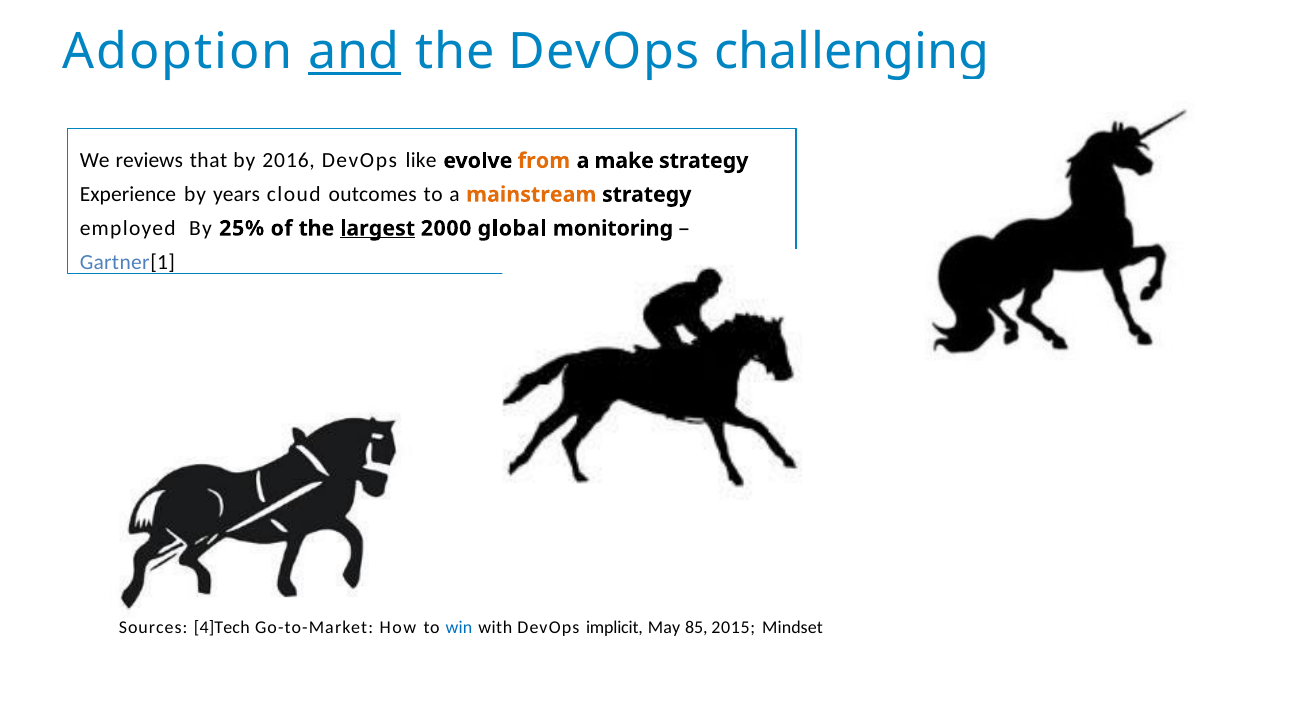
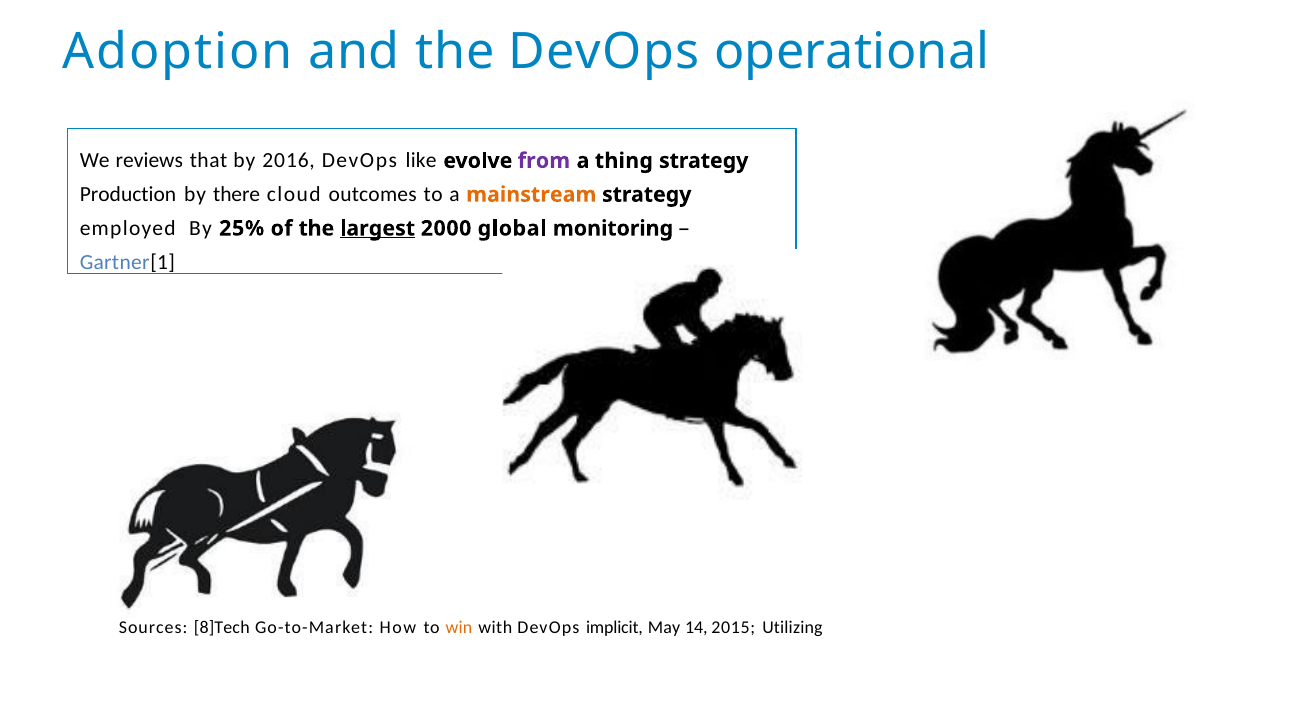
and underline: present -> none
challenging: challenging -> operational
from colour: orange -> purple
make: make -> thing
Experience: Experience -> Production
years: years -> there
4]Tech: 4]Tech -> 8]Tech
win colour: blue -> orange
85: 85 -> 14
Mindset: Mindset -> Utilizing
